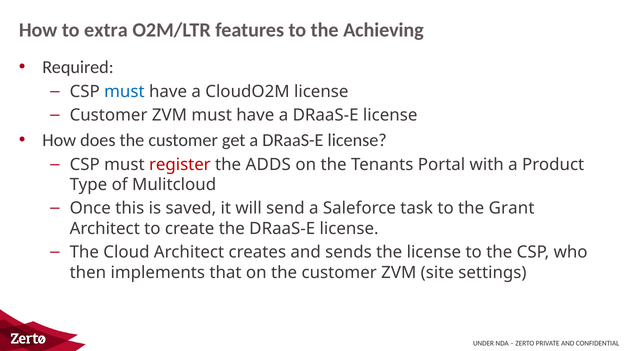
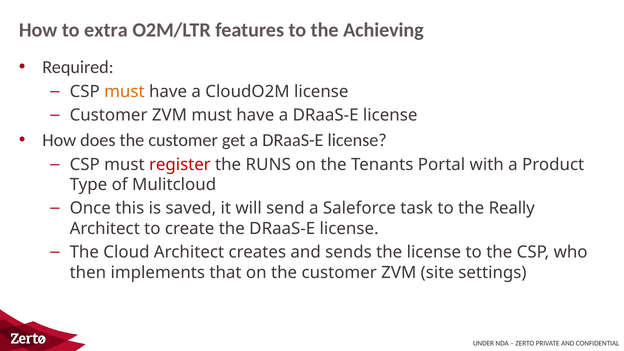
must at (124, 92) colour: blue -> orange
ADDS: ADDS -> RUNS
Grant: Grant -> Really
